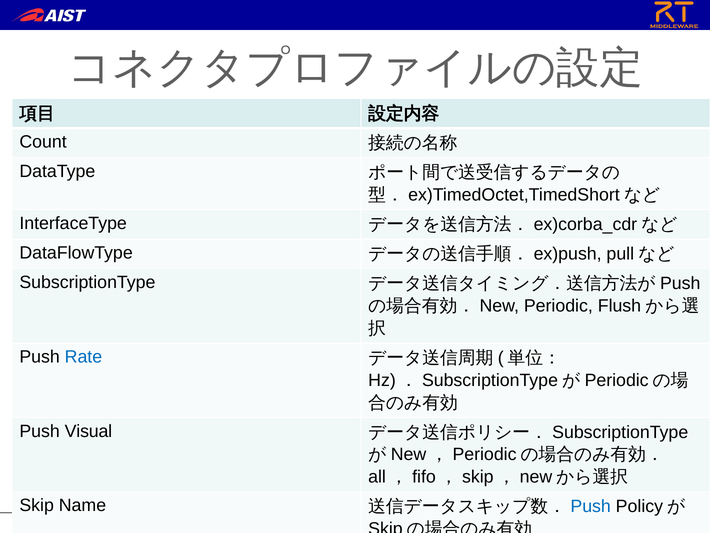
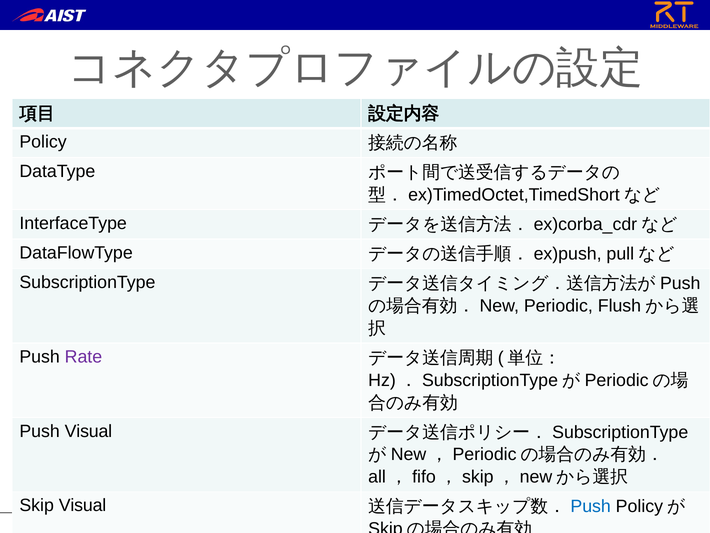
Count: Count -> Policy
Rate colour: blue -> purple
Skip Name: Name -> Visual
